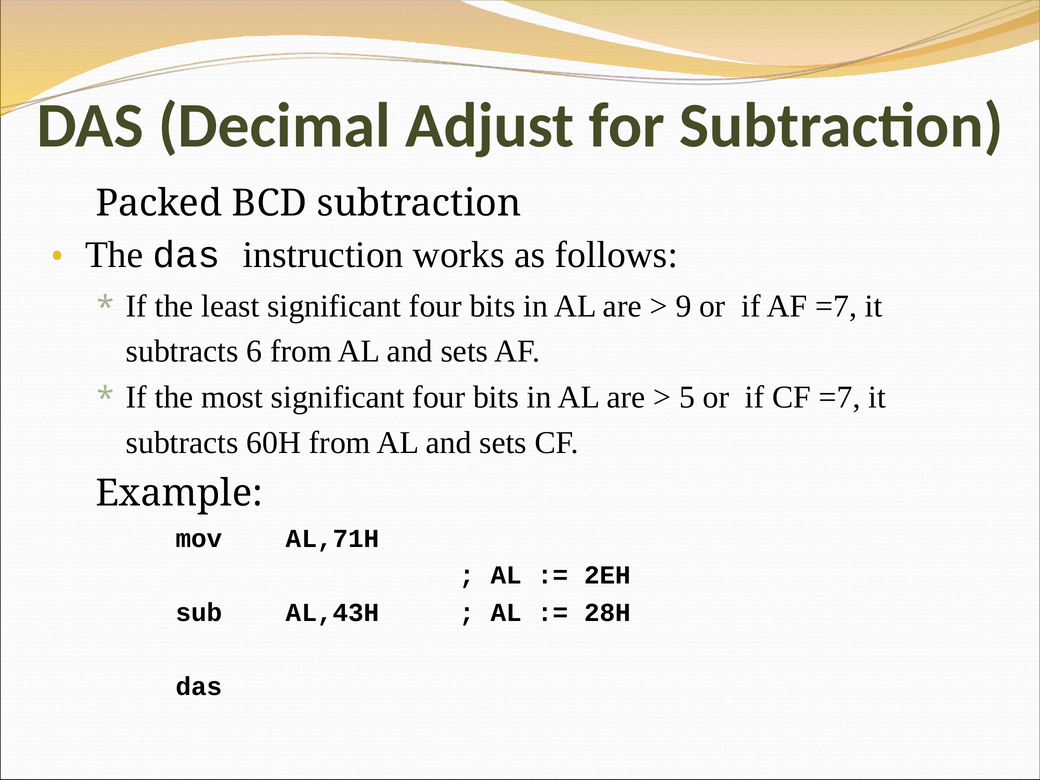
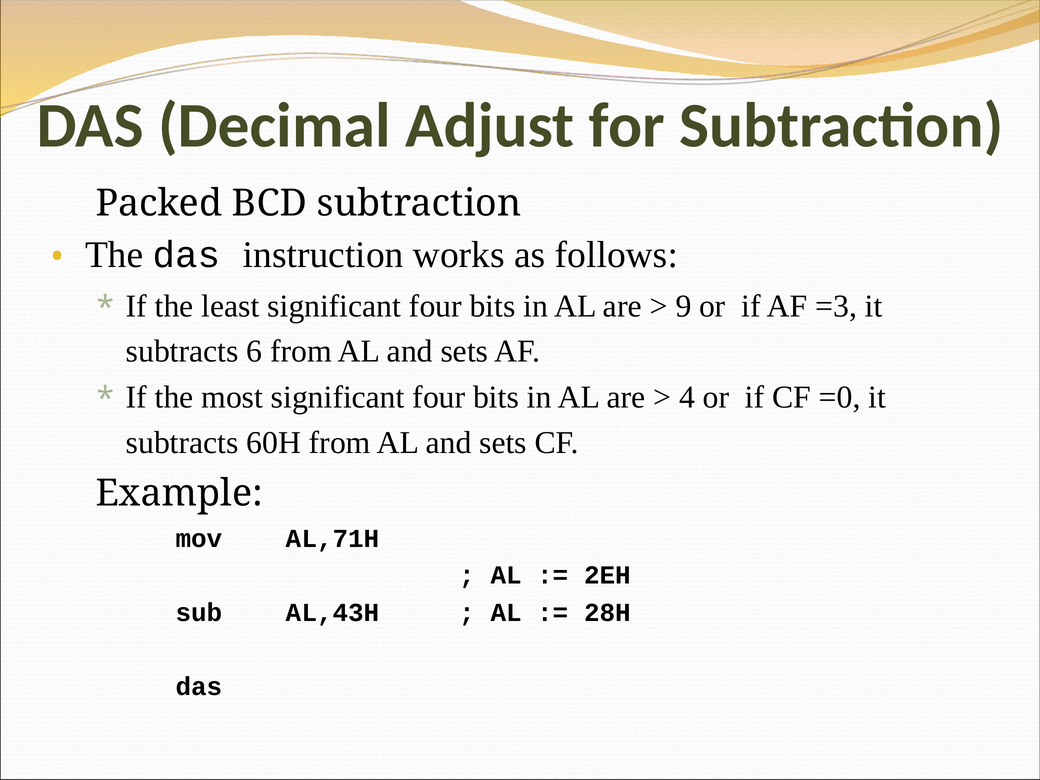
AF =7: =7 -> =3
5: 5 -> 4
CF =7: =7 -> =0
